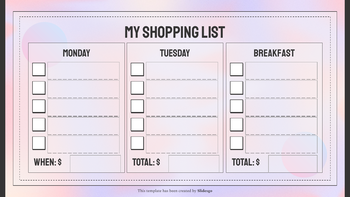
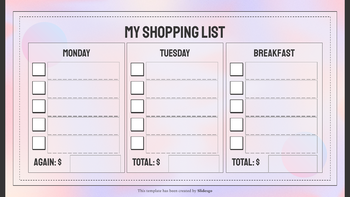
WHEN: WHEN -> AGAIN
